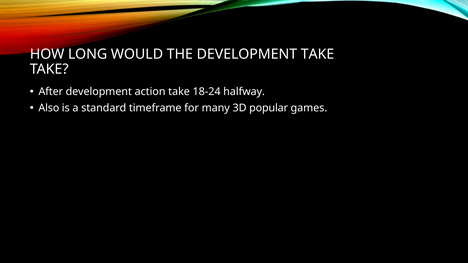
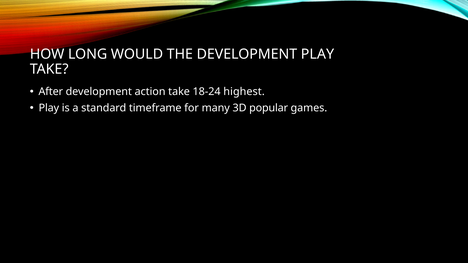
DEVELOPMENT TAKE: TAKE -> PLAY
halfway: halfway -> highest
Also at (49, 108): Also -> Play
